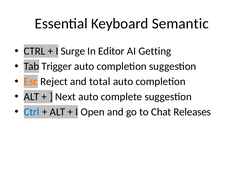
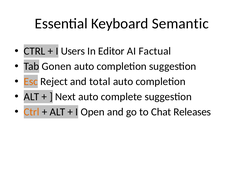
Surge: Surge -> Users
Getting: Getting -> Factual
Trigger: Trigger -> Gonen
Ctrl at (32, 112) colour: blue -> orange
